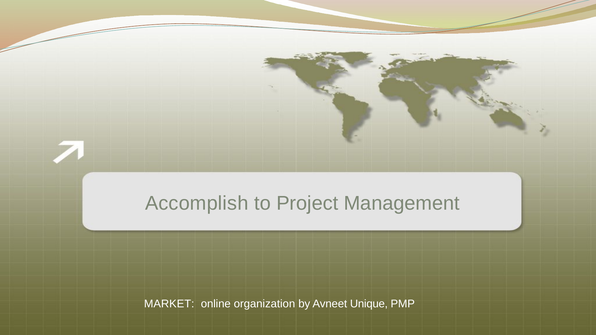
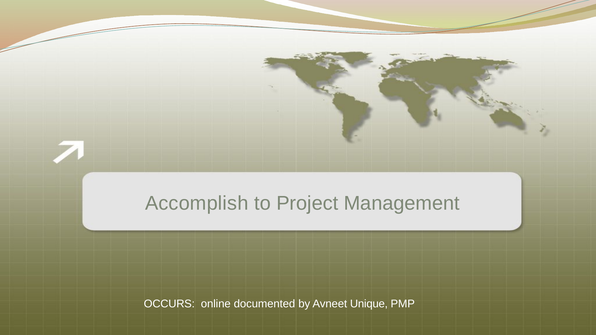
MARKET: MARKET -> OCCURS
organization: organization -> documented
